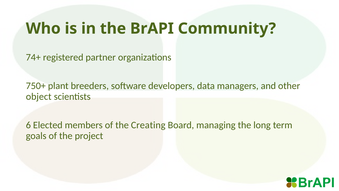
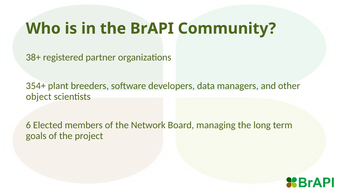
74+: 74+ -> 38+
750+: 750+ -> 354+
Creating: Creating -> Network
